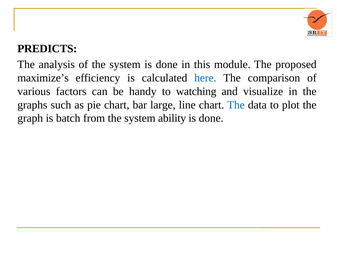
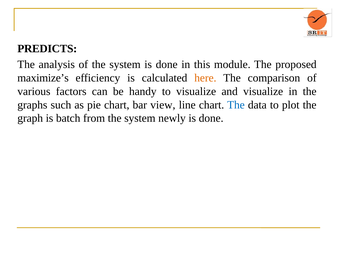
here colour: blue -> orange
to watching: watching -> visualize
large: large -> view
ability: ability -> newly
